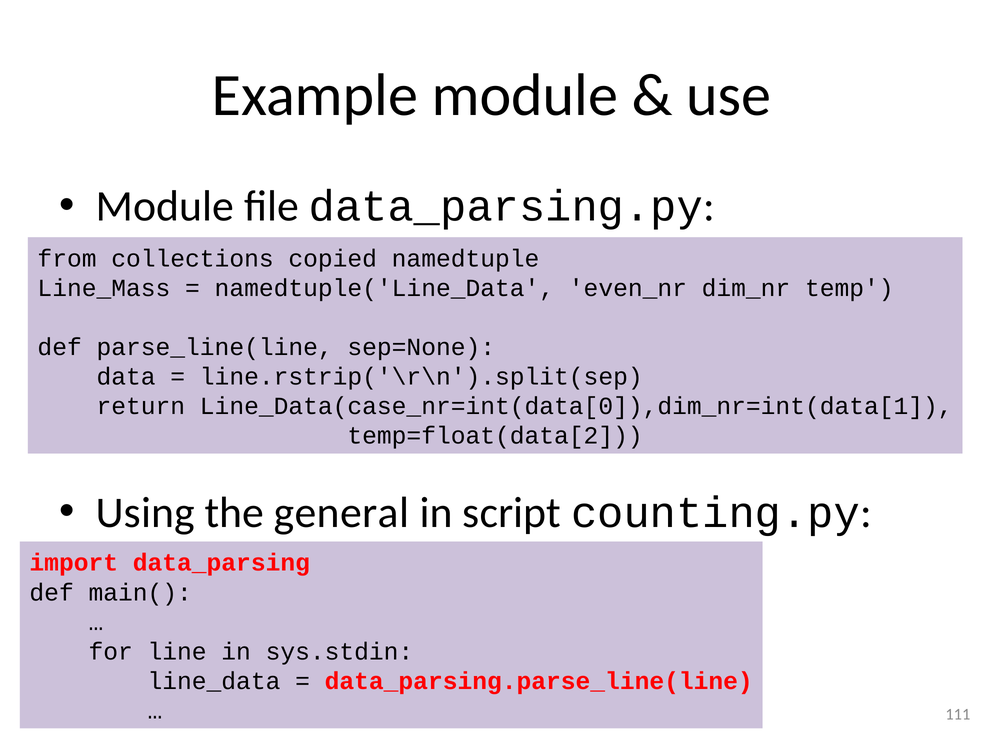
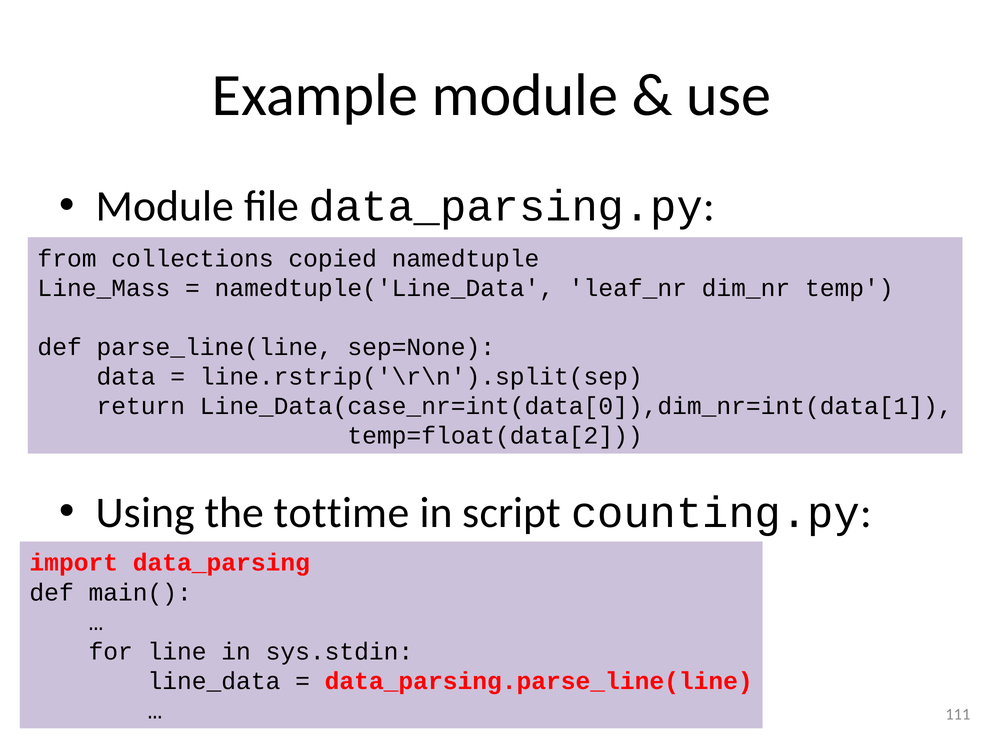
even_nr: even_nr -> leaf_nr
general: general -> tottime
